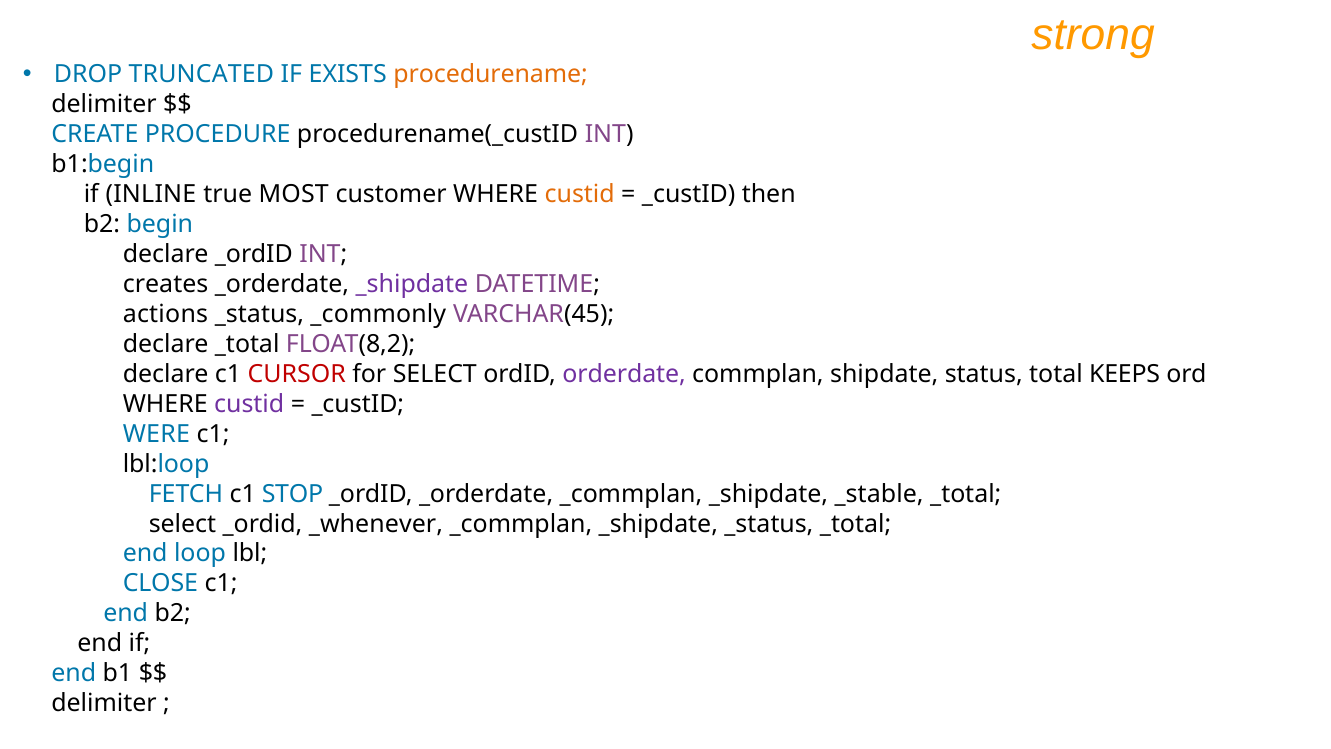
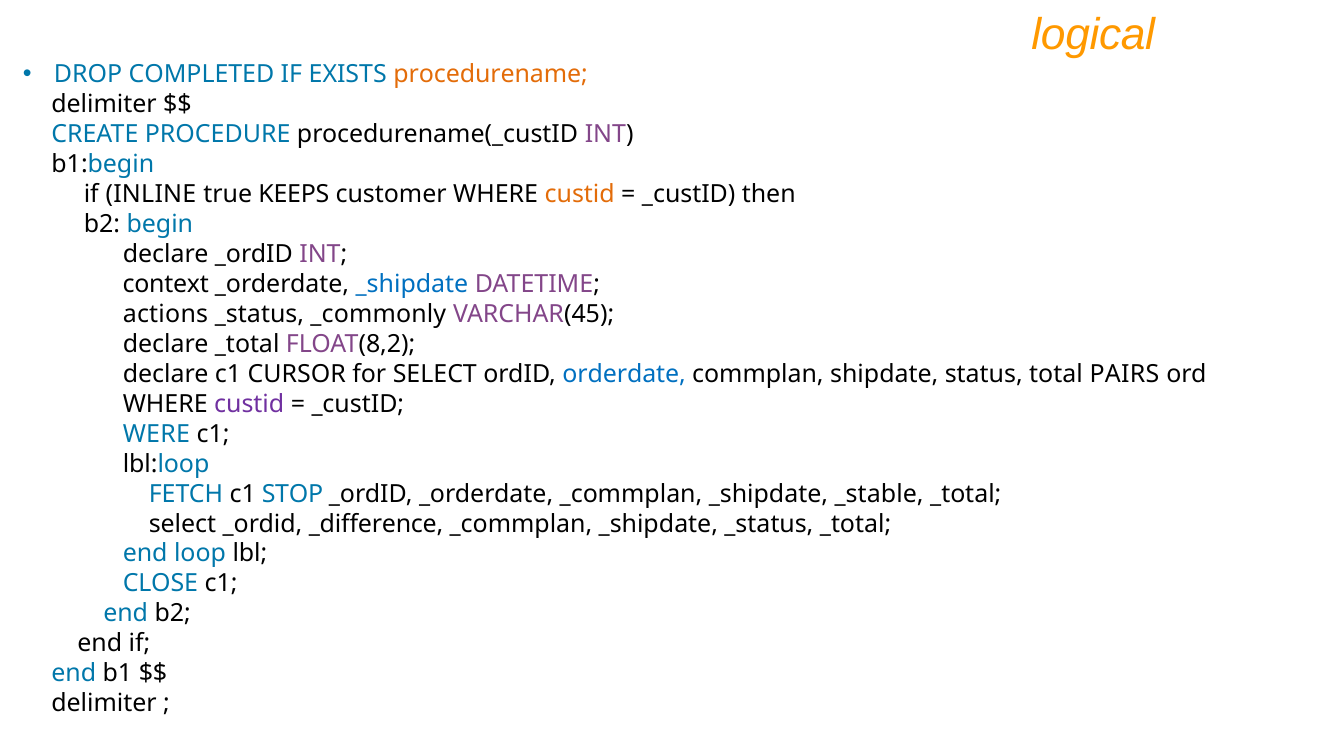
strong: strong -> logical
TRUNCATED: TRUNCATED -> COMPLETED
MOST: MOST -> KEEPS
creates: creates -> context
_shipdate at (412, 284) colour: purple -> blue
CURSOR colour: red -> black
orderdate colour: purple -> blue
KEEPS: KEEPS -> PAIRS
_whenever: _whenever -> _difference
